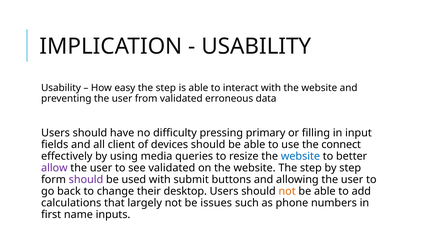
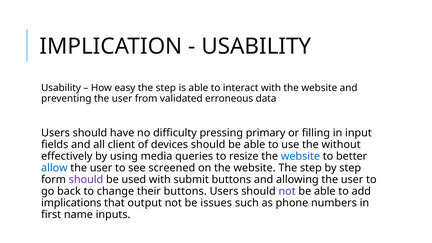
connect: connect -> without
allow colour: purple -> blue
see validated: validated -> screened
their desktop: desktop -> buttons
not at (287, 191) colour: orange -> purple
calculations: calculations -> implications
largely: largely -> output
